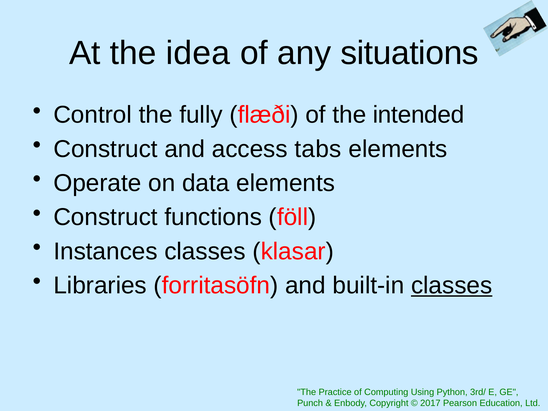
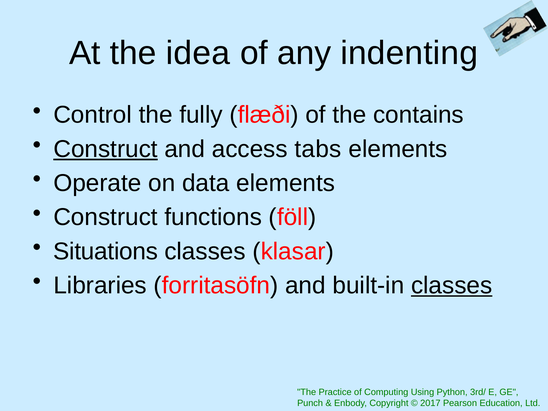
situations: situations -> indenting
intended: intended -> contains
Construct at (106, 149) underline: none -> present
Instances: Instances -> Situations
